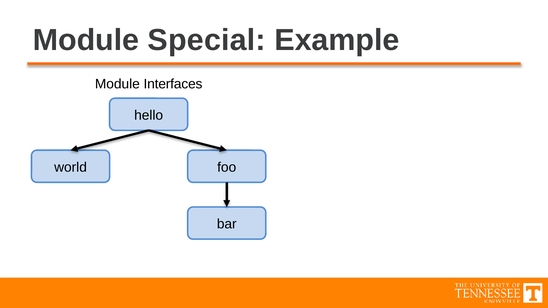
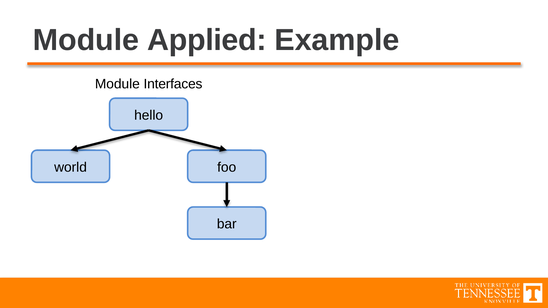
Special: Special -> Applied
